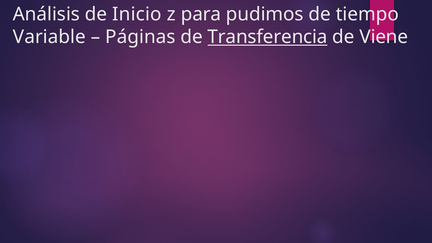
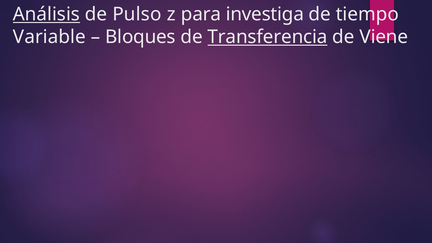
Análisis underline: none -> present
Inicio: Inicio -> Pulso
pudimos: pudimos -> investiga
Páginas: Páginas -> Bloques
